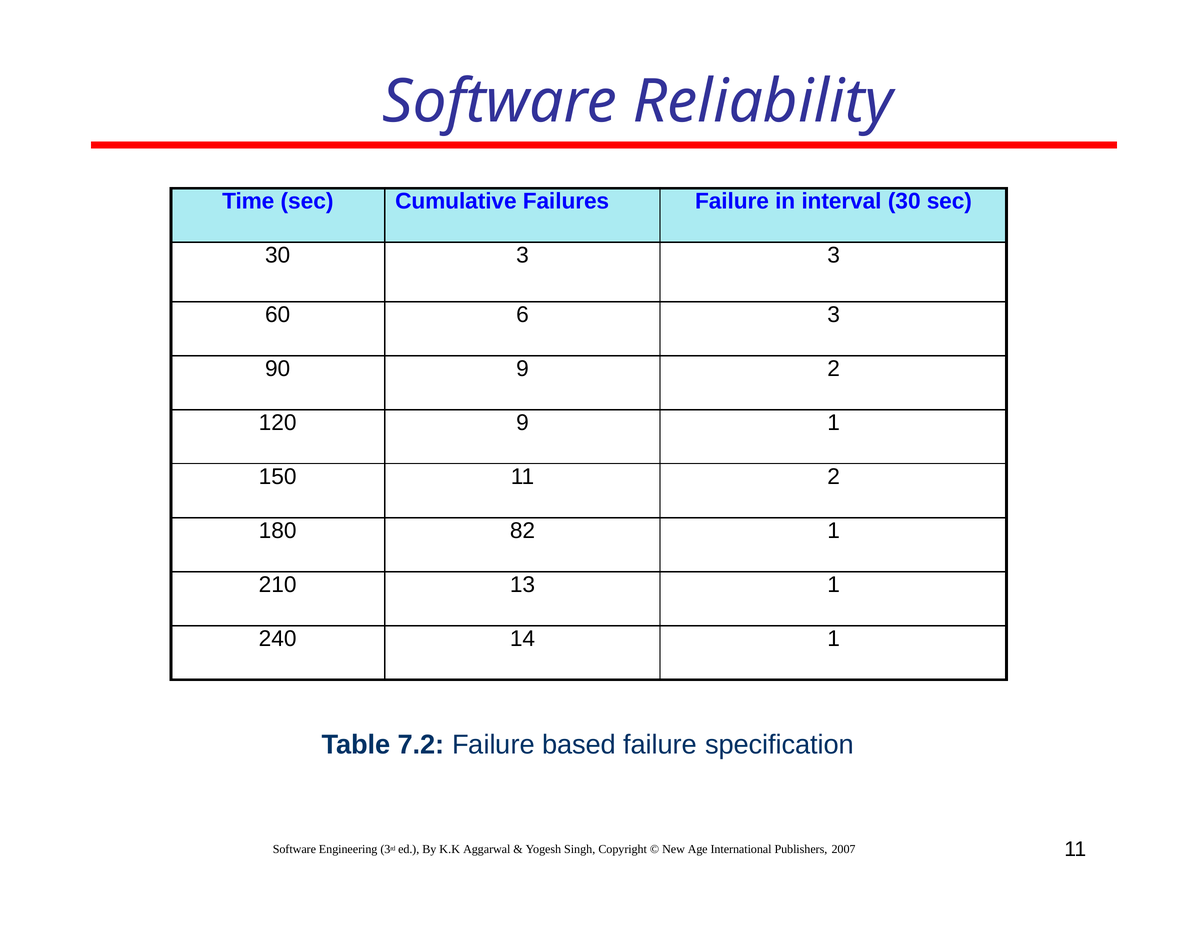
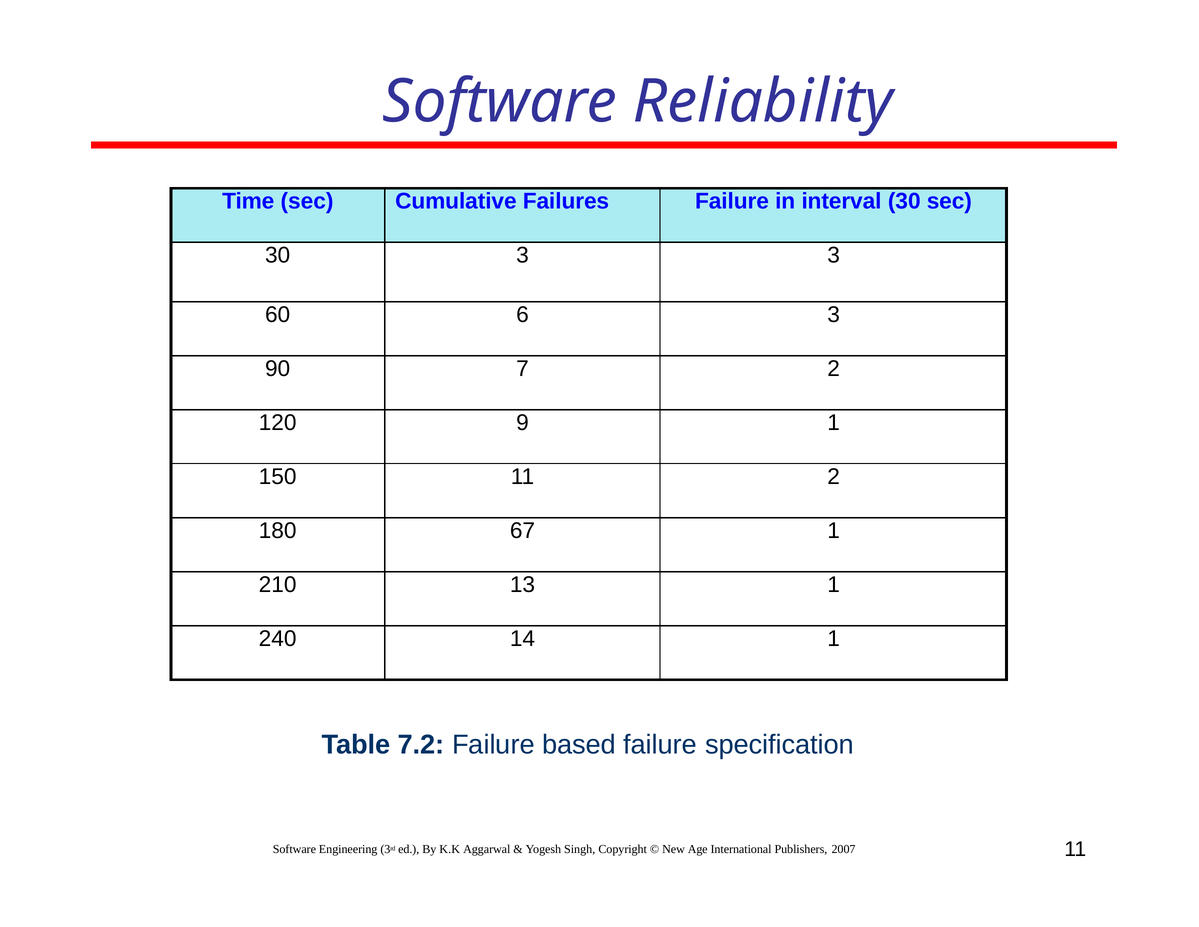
90 9: 9 -> 7
82: 82 -> 67
